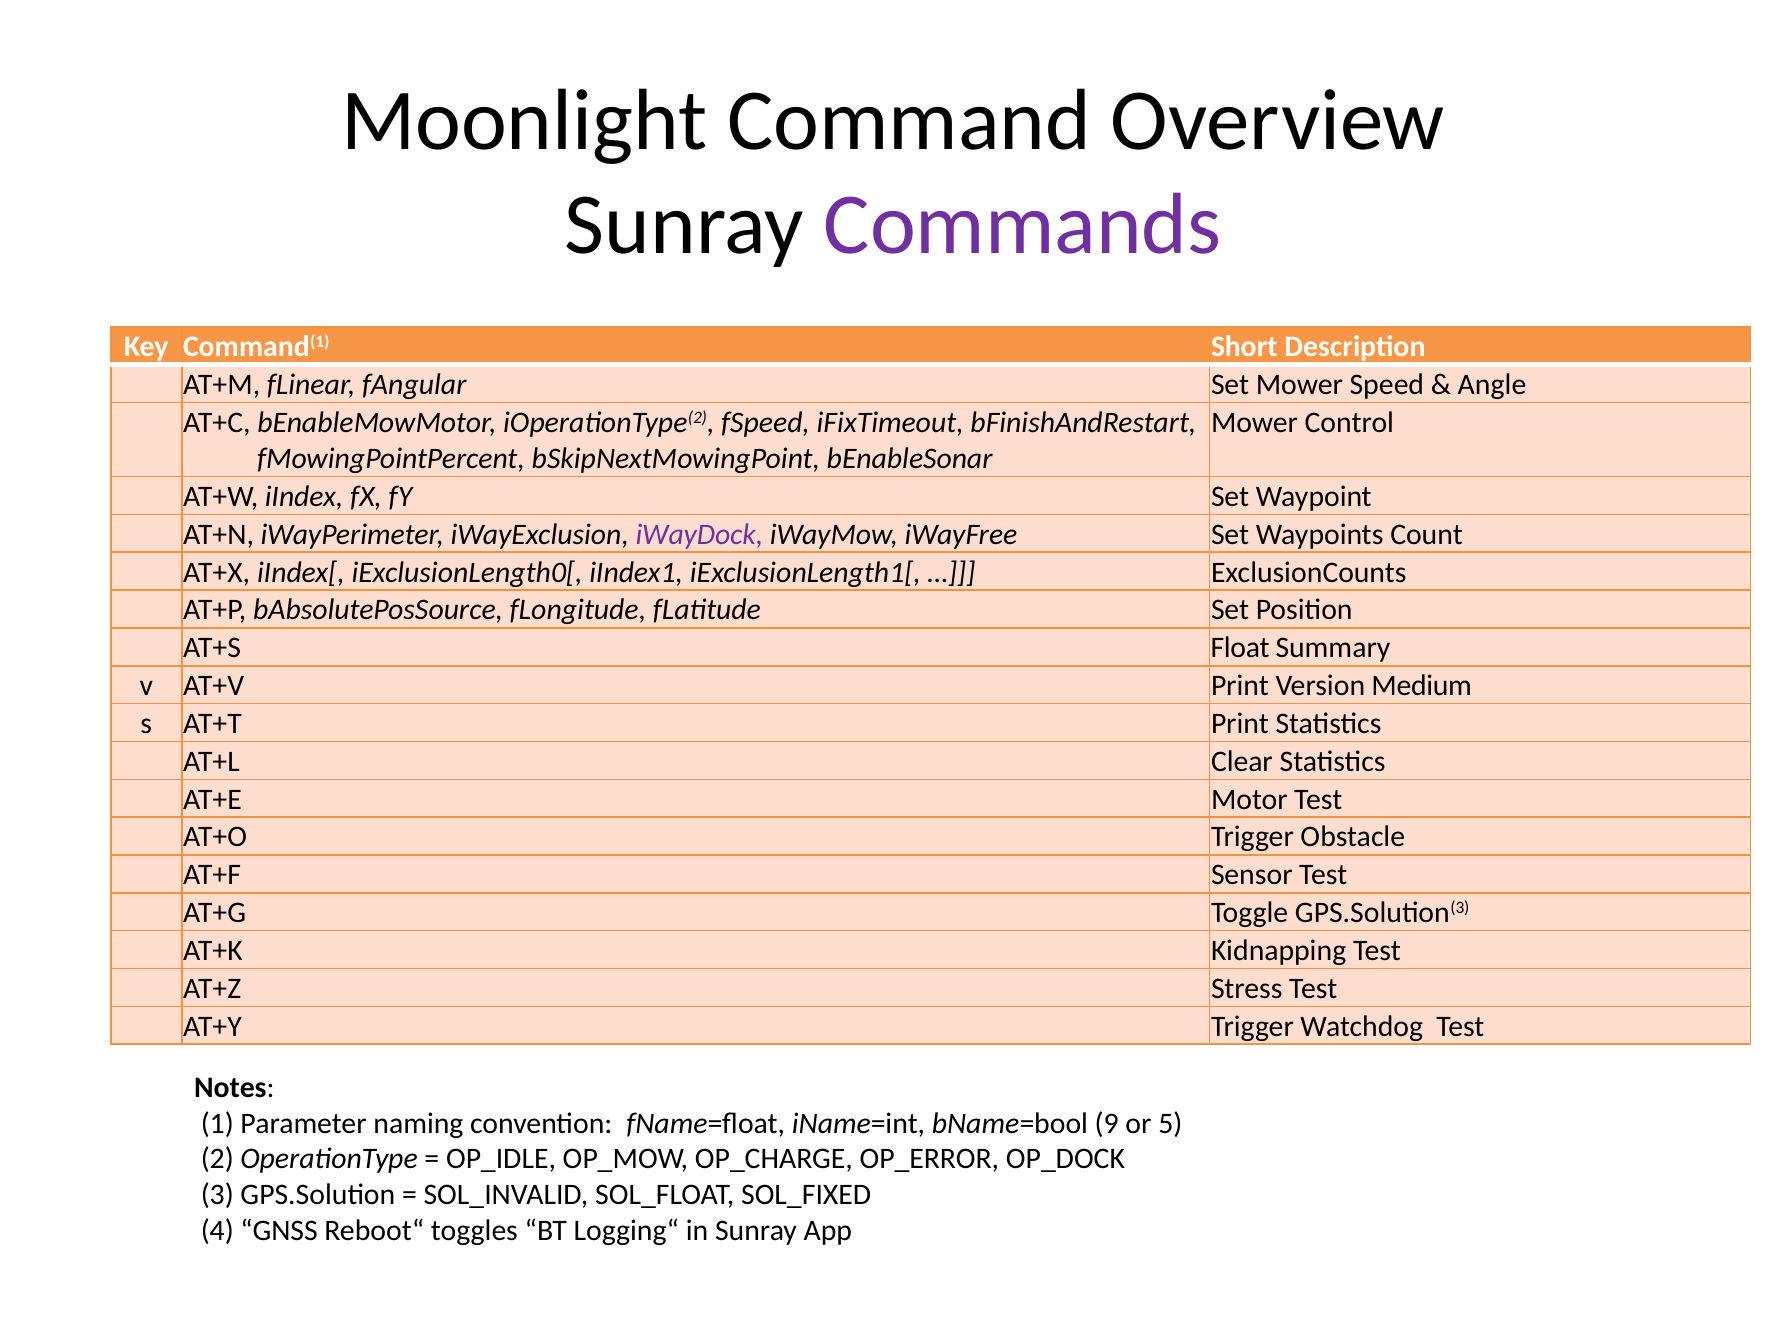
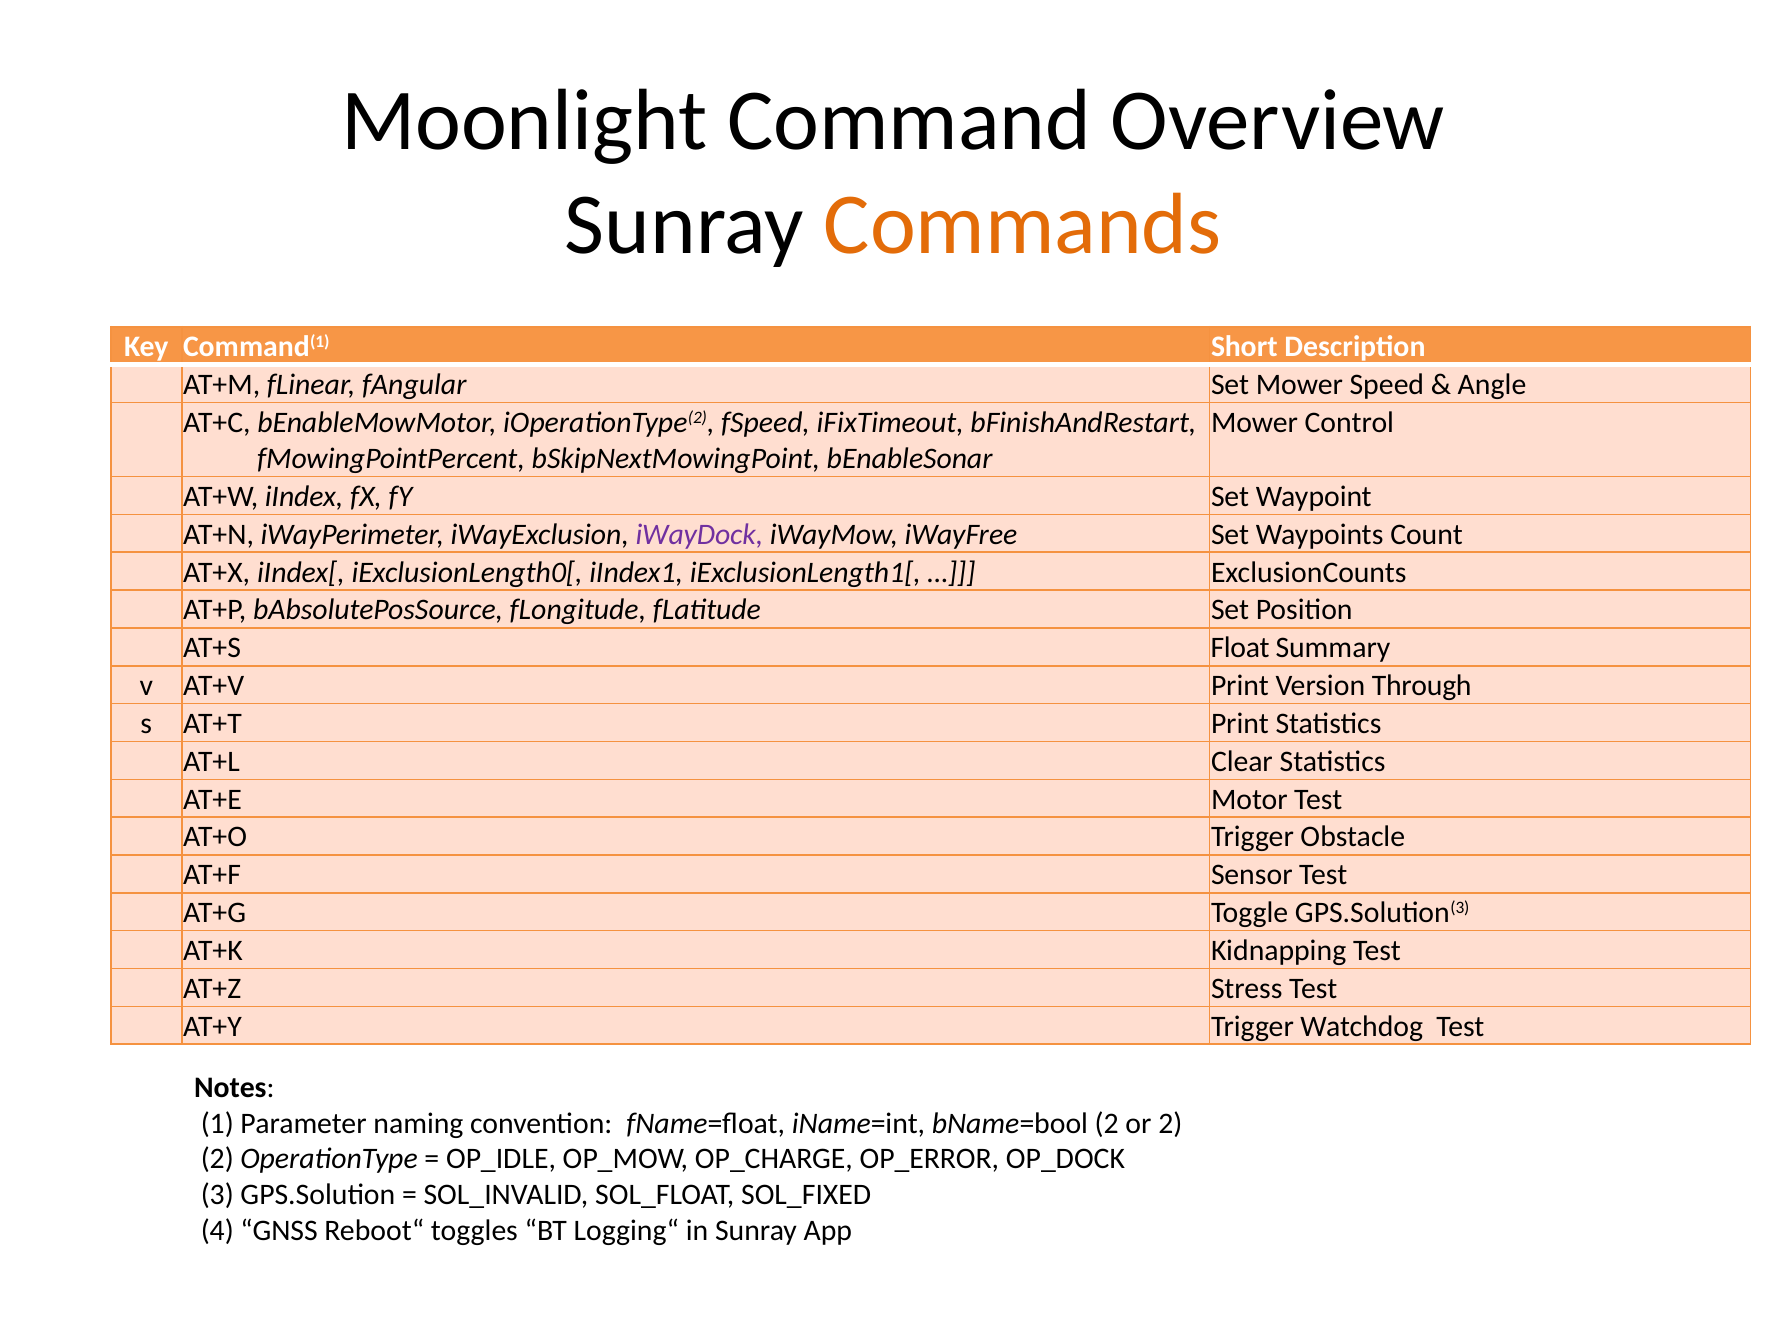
Commands colour: purple -> orange
Medium: Medium -> Through
bName=bool 9: 9 -> 2
or 5: 5 -> 2
